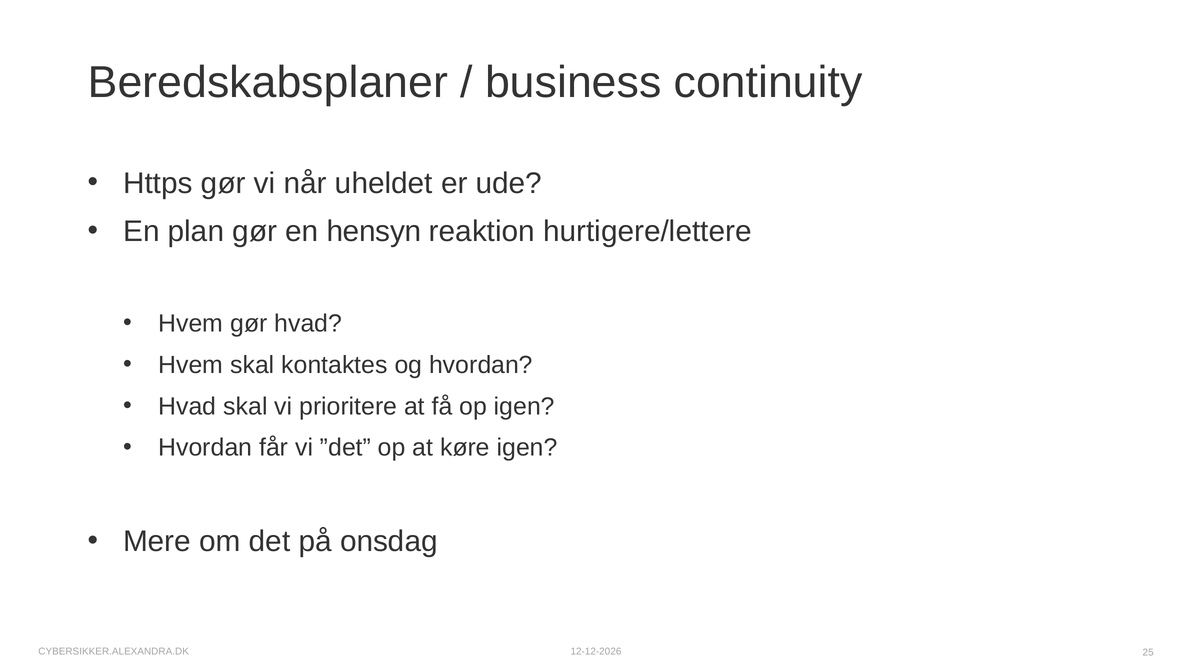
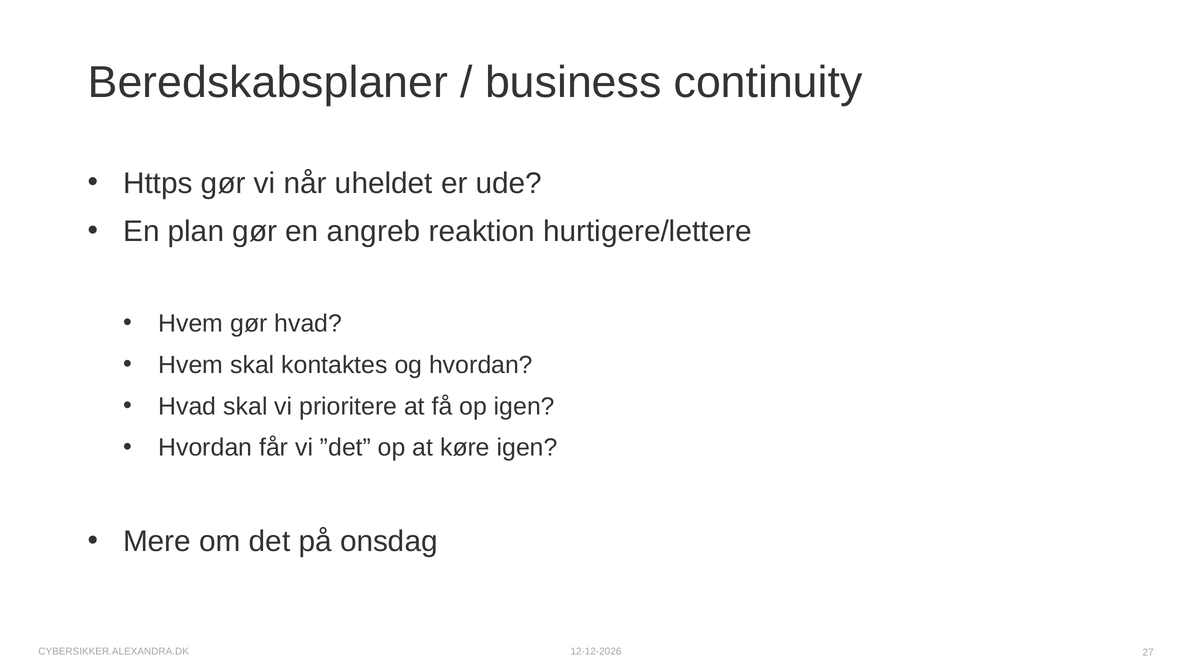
hensyn: hensyn -> angreb
25: 25 -> 27
